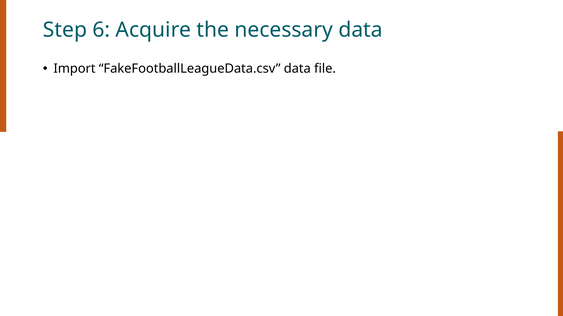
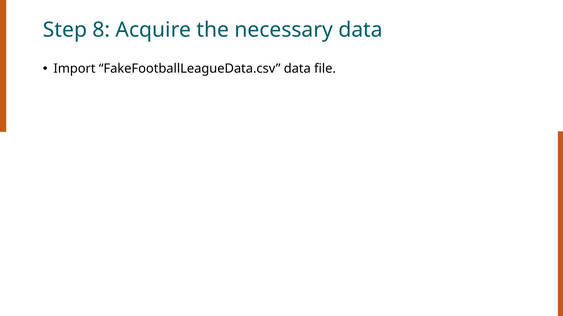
6: 6 -> 8
